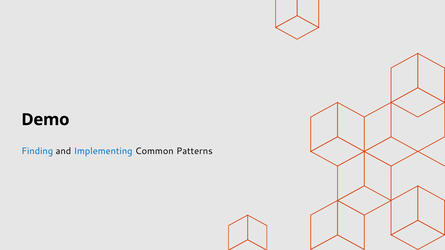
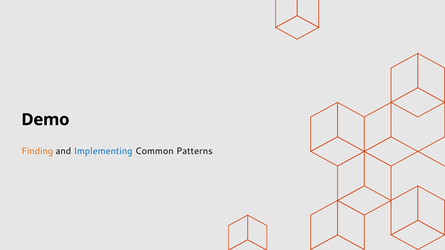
Finding colour: blue -> orange
